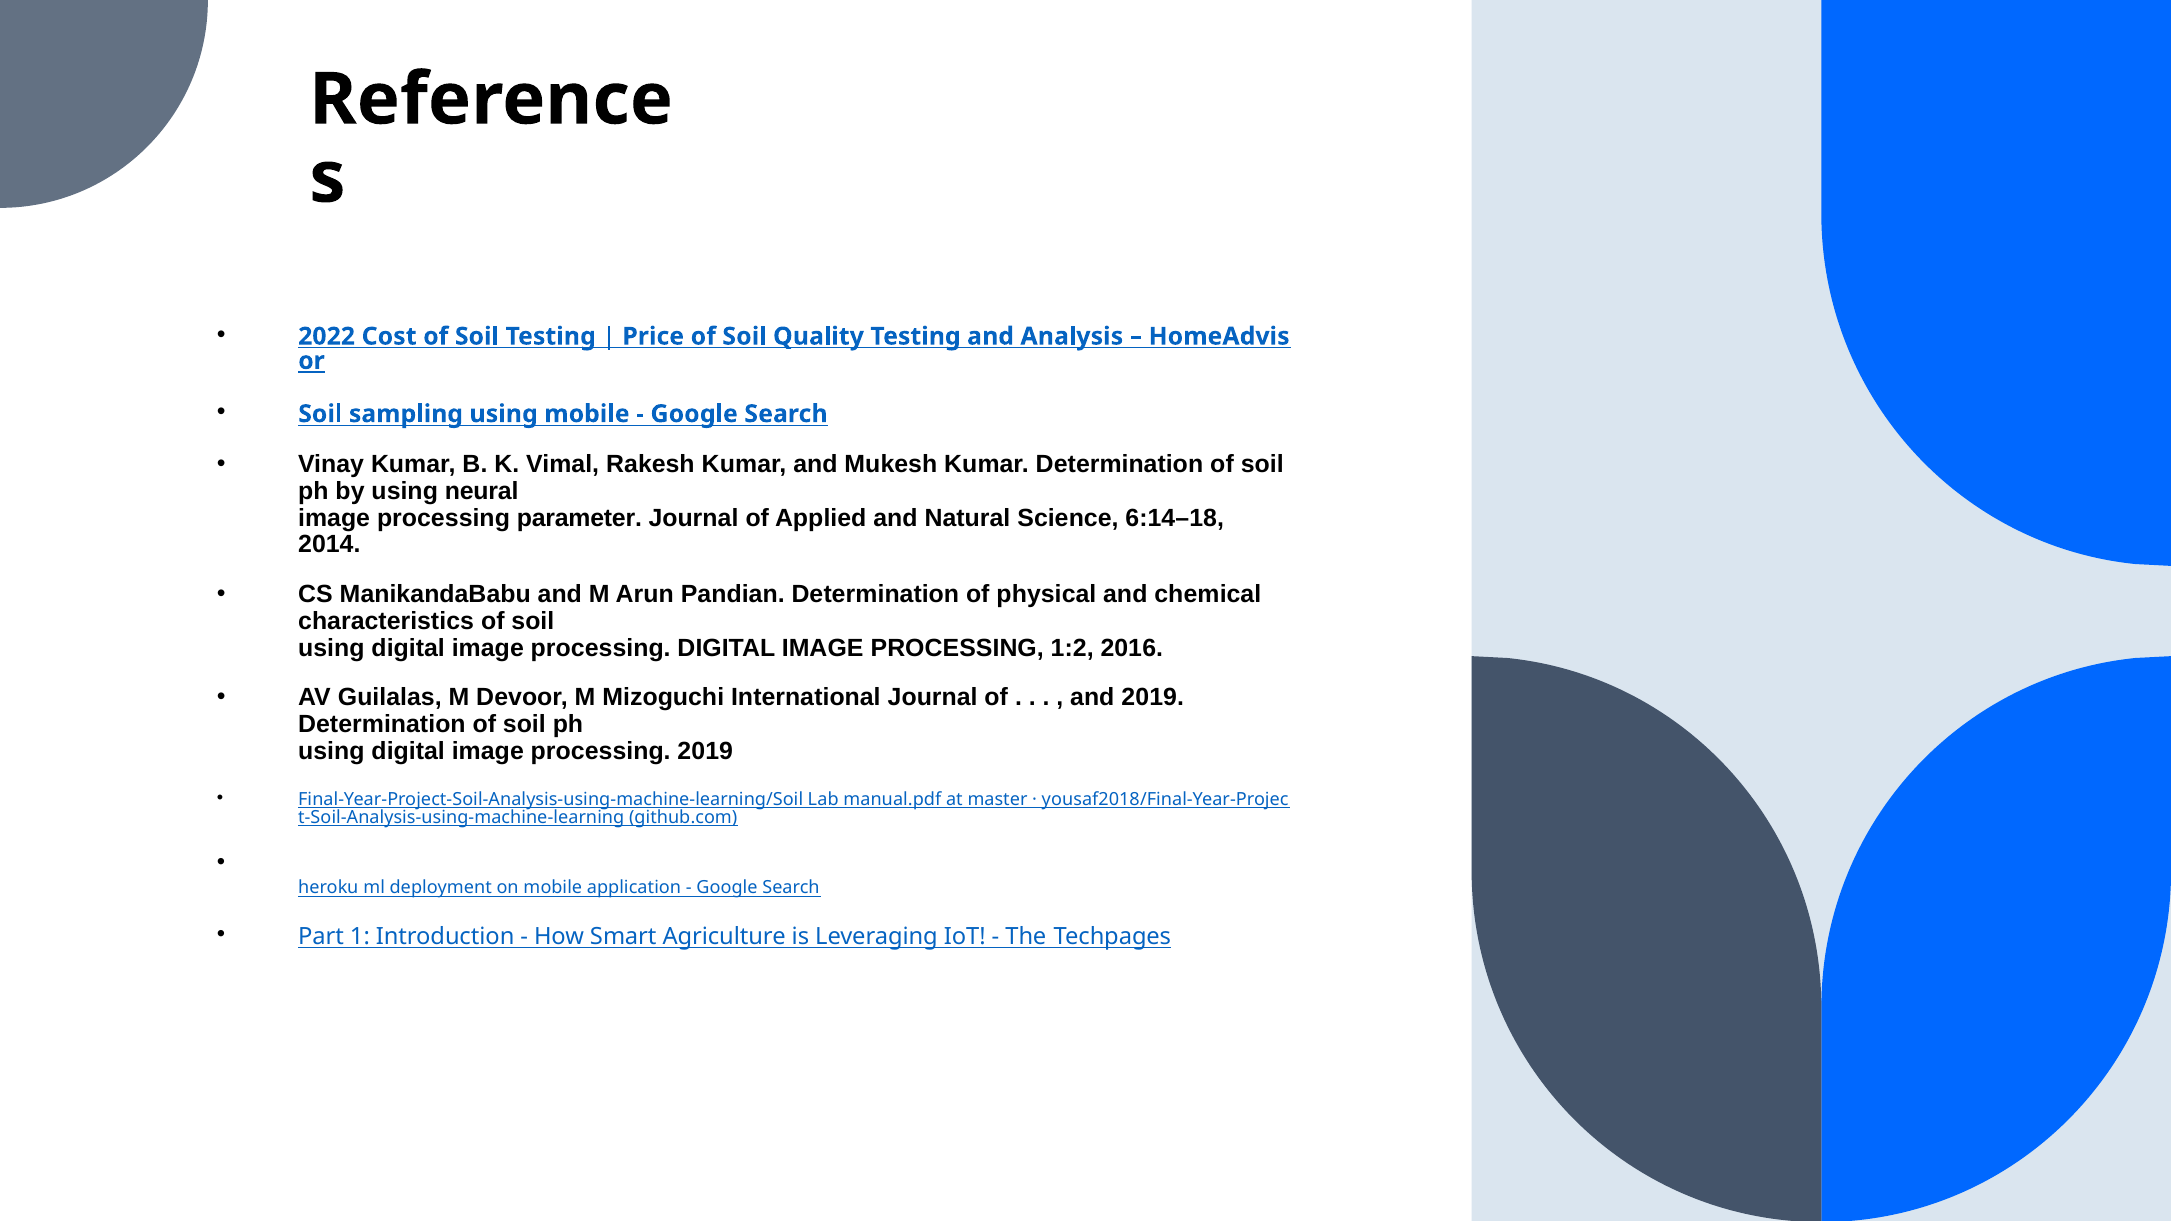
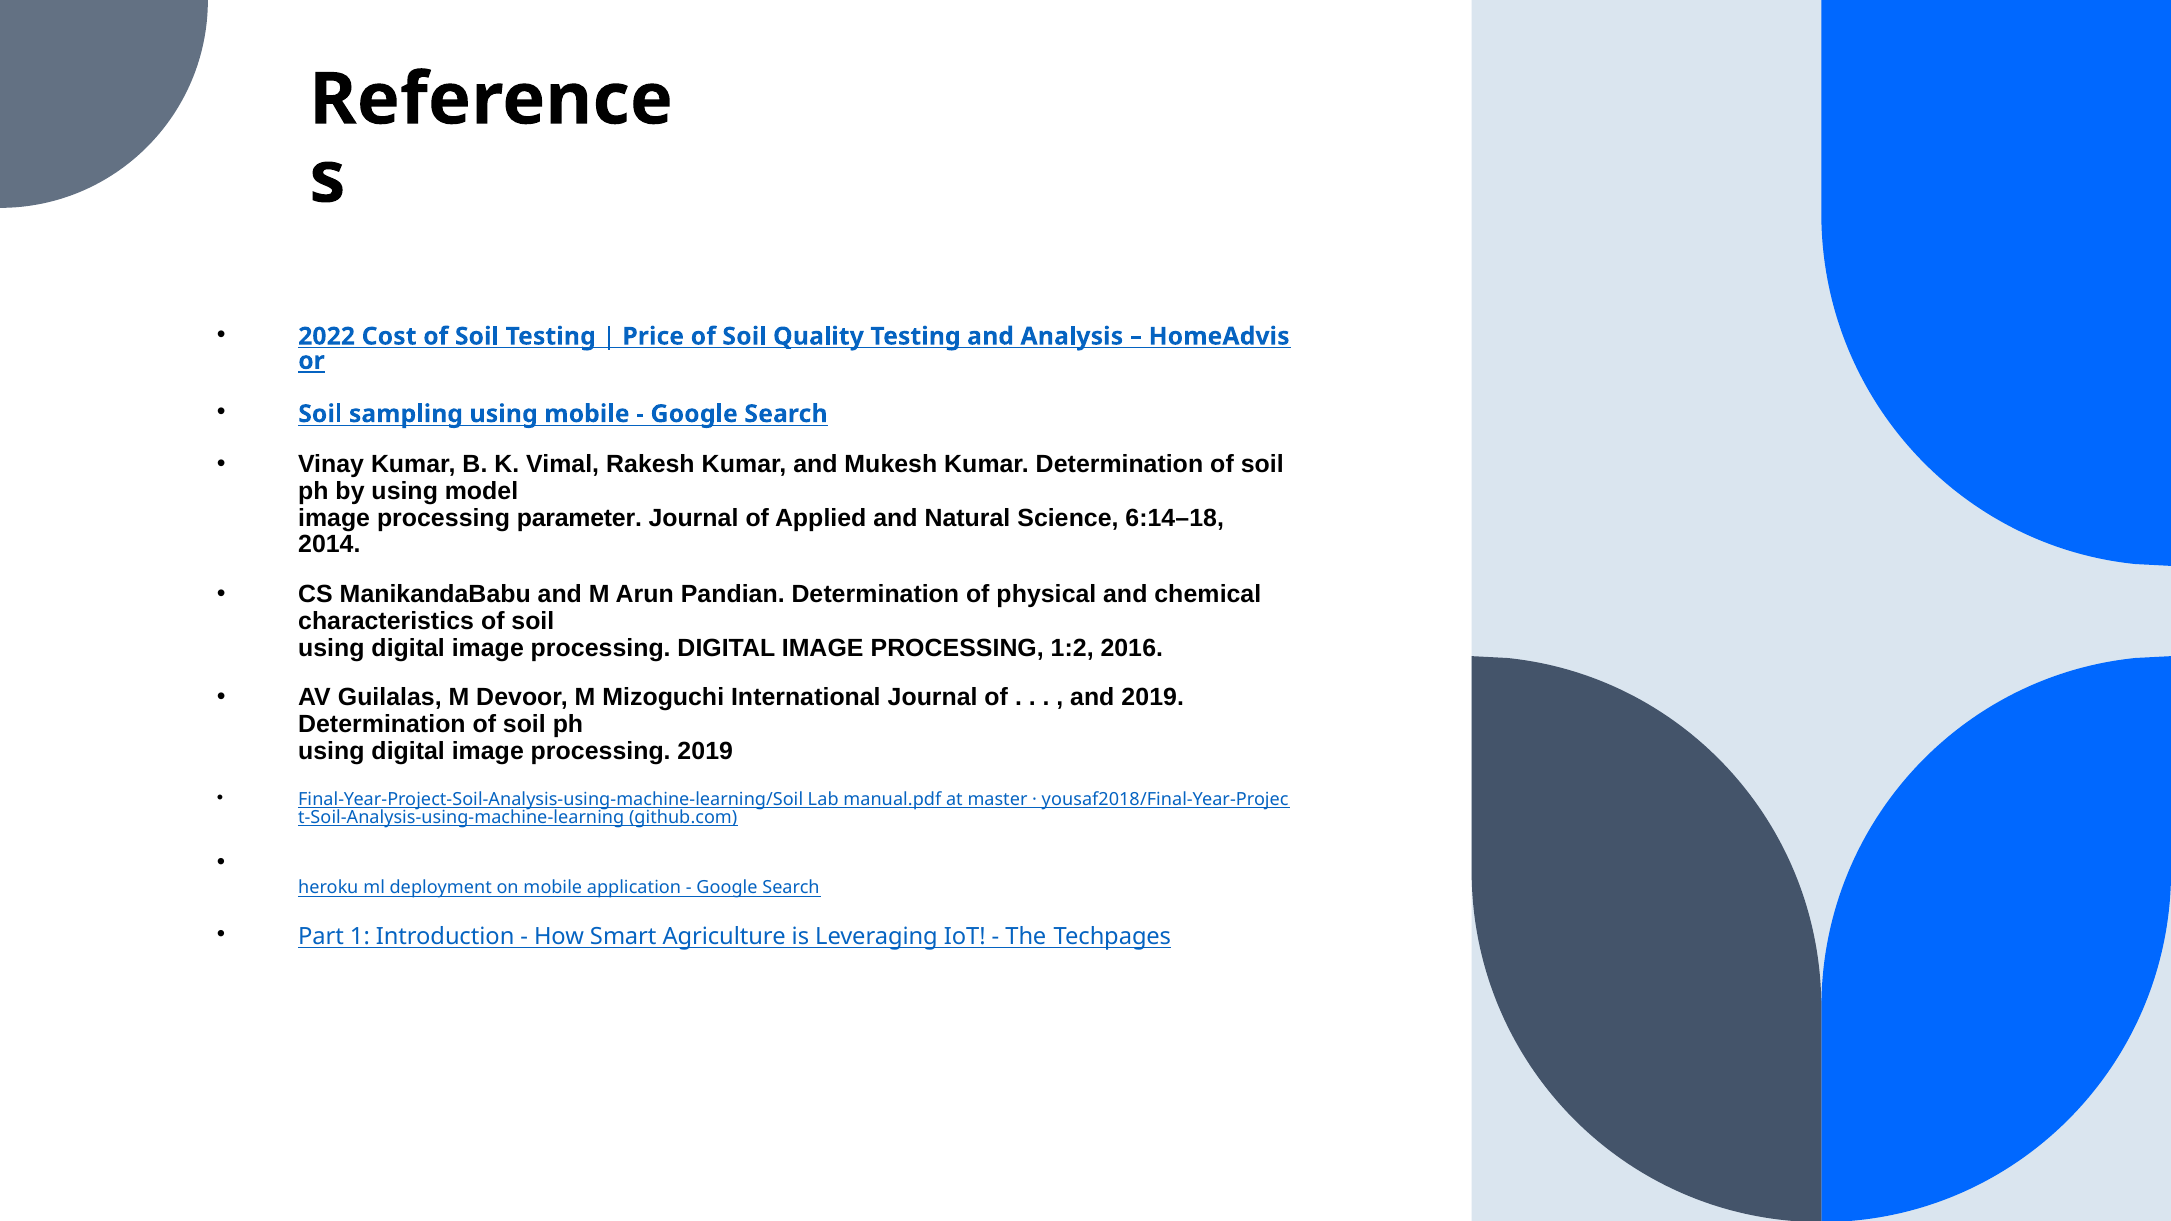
neural: neural -> model
